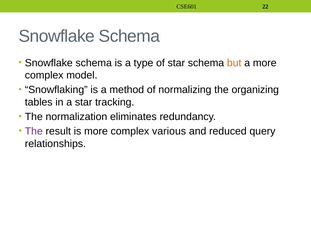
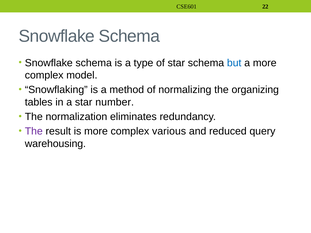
but colour: orange -> blue
tracking: tracking -> number
relationships: relationships -> warehousing
